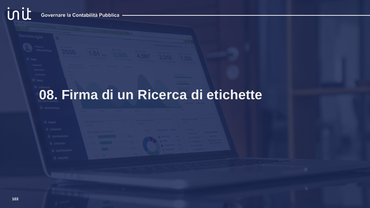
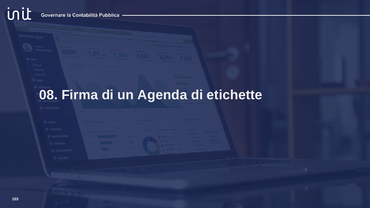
Ricerca: Ricerca -> Agenda
